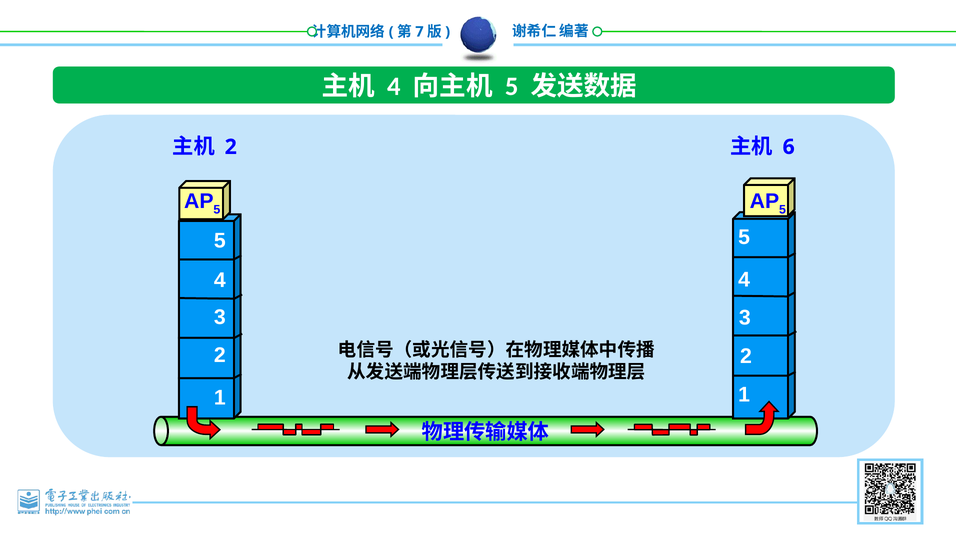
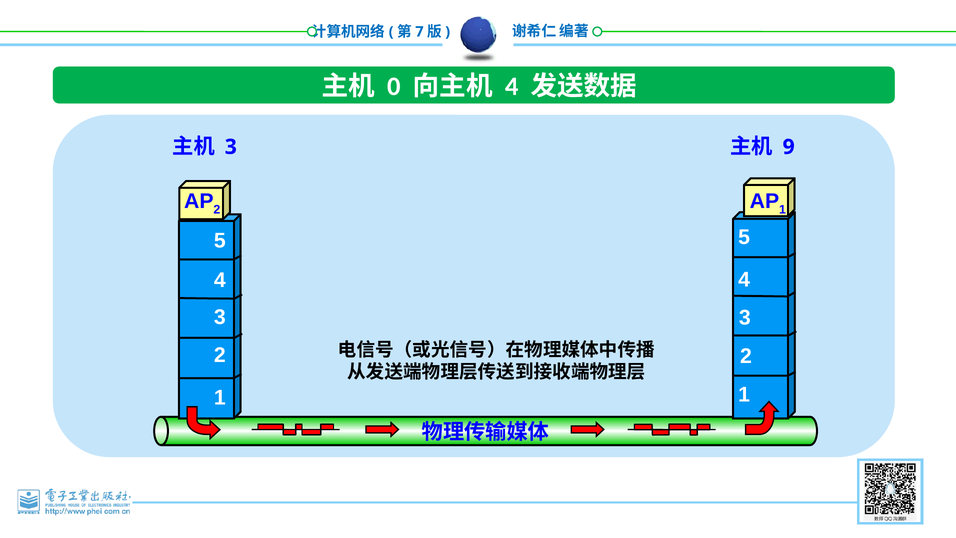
4 at (394, 87): 4 -> 0
5 at (512, 87): 5 -> 4
2 at (231, 147): 2 -> 3
6: 6 -> 9
5 at (217, 210): 5 -> 2
5 at (782, 210): 5 -> 1
